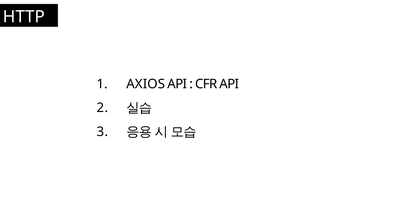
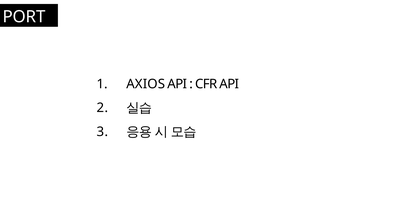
HTTP: HTTP -> PORT
